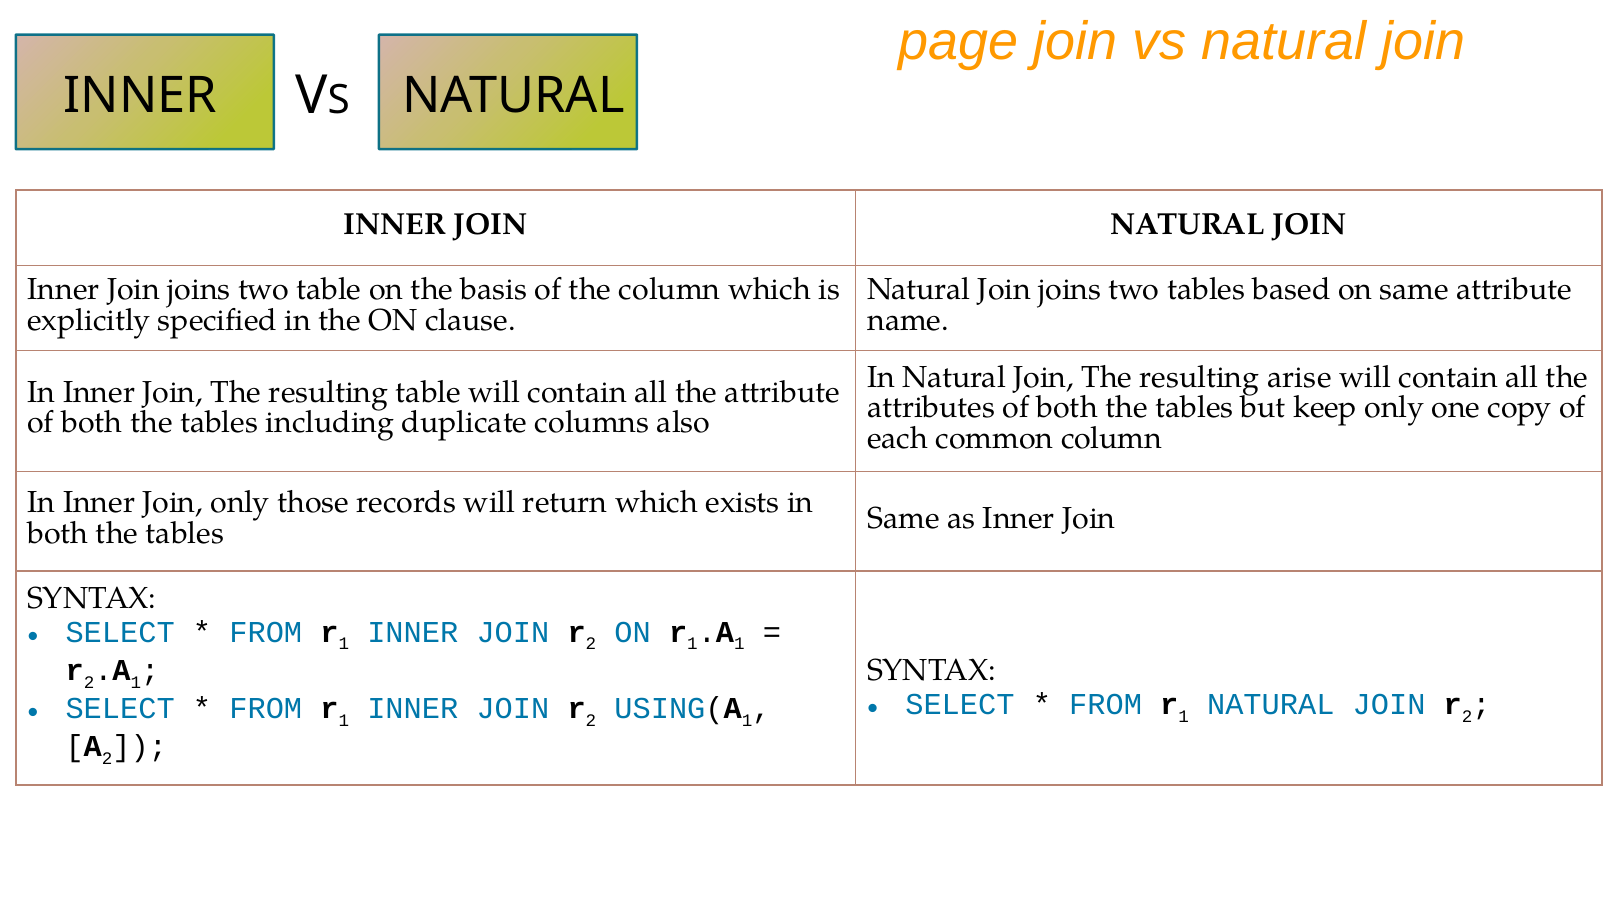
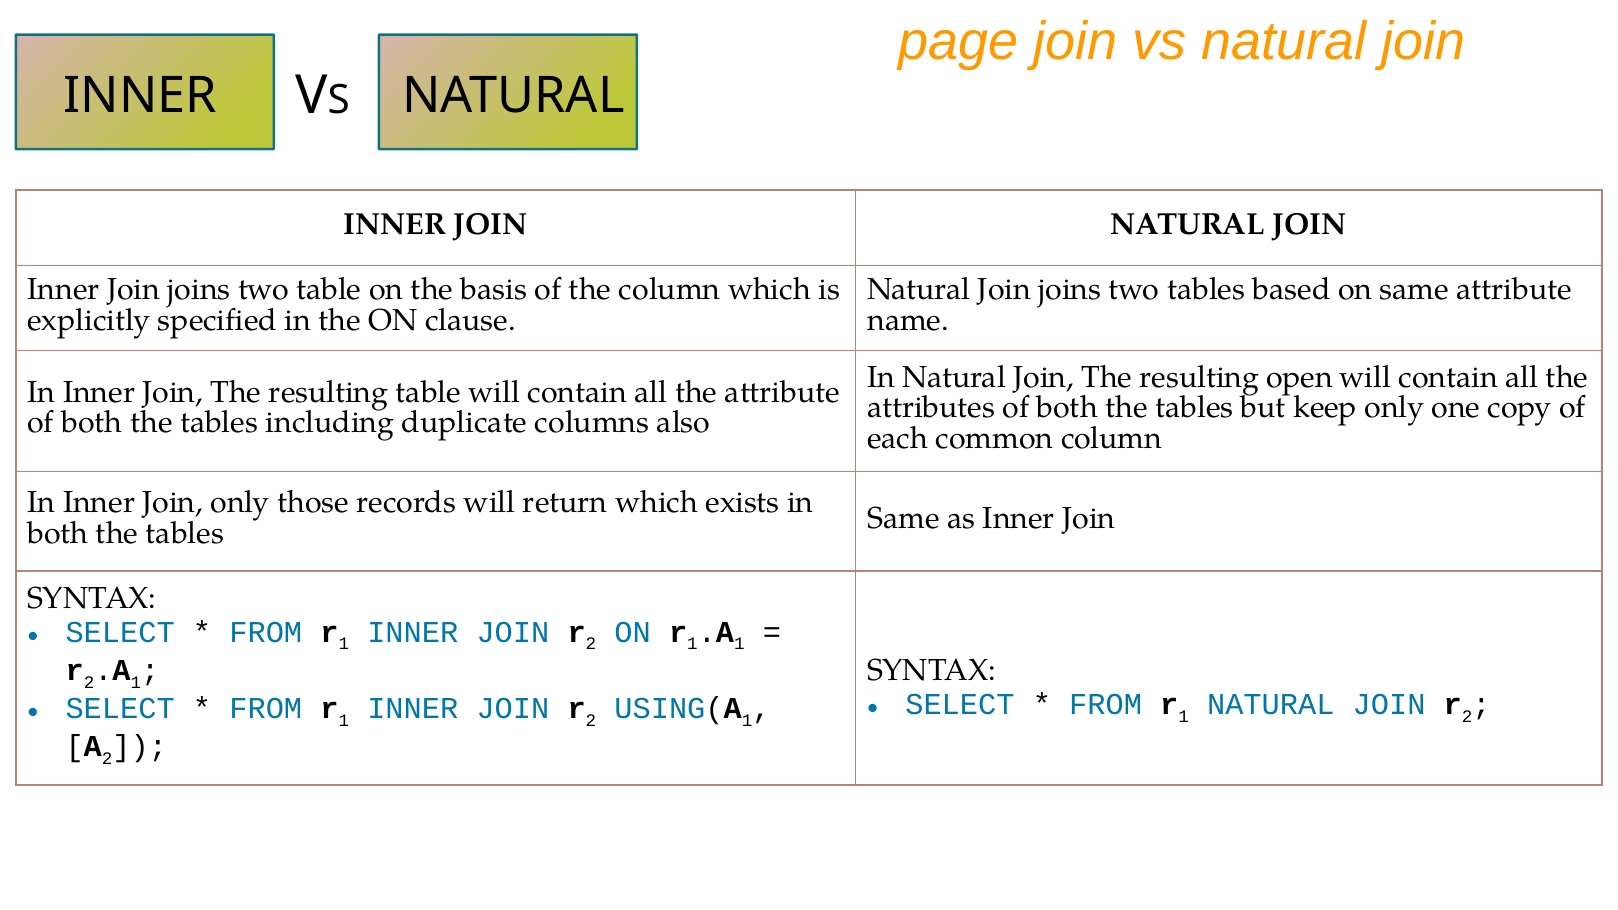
arise: arise -> open
